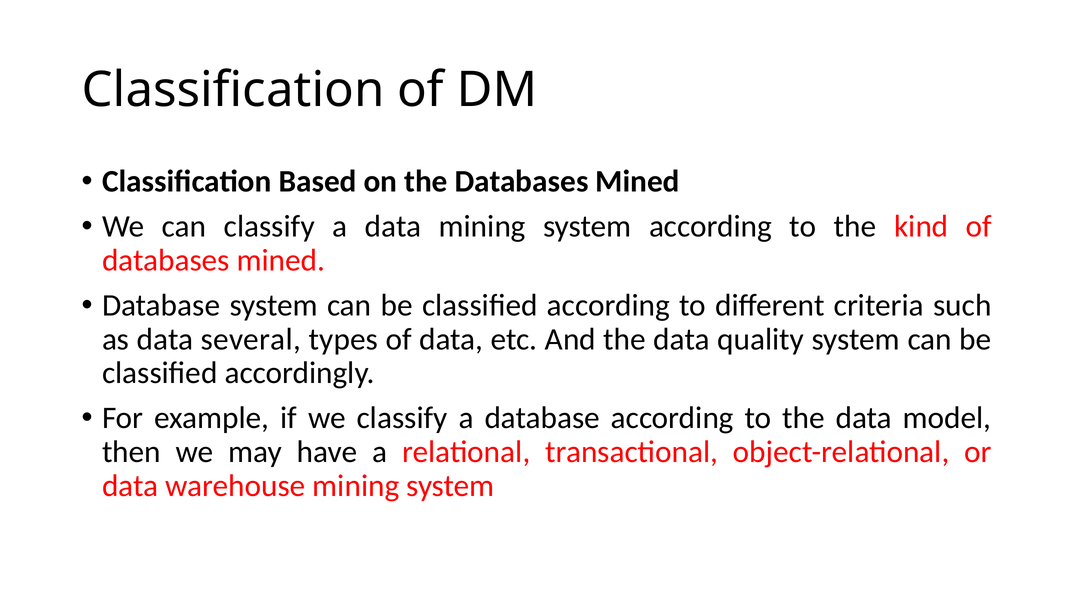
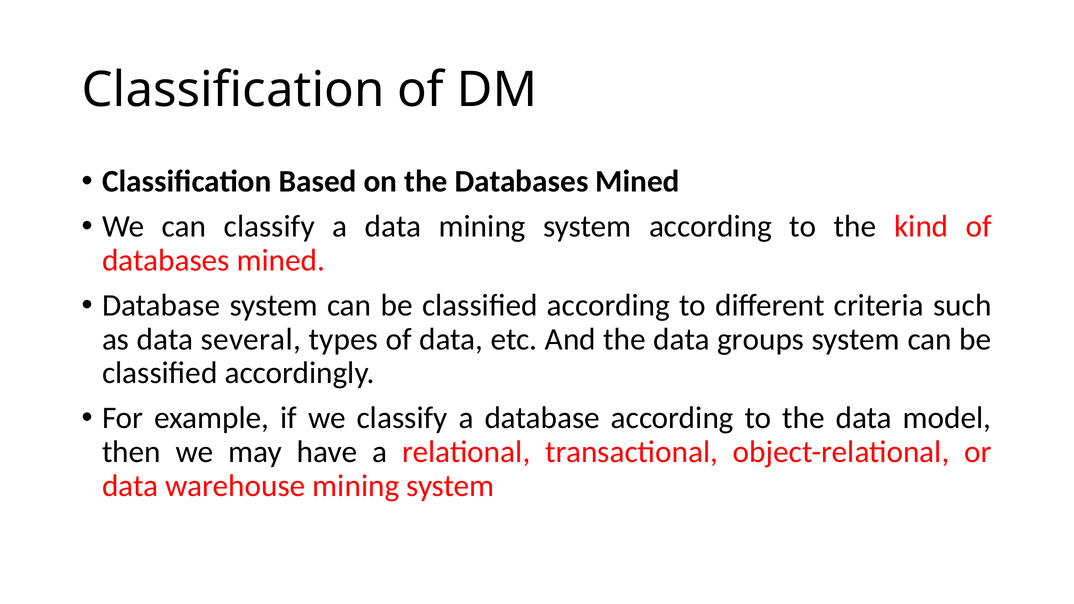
quality: quality -> groups
